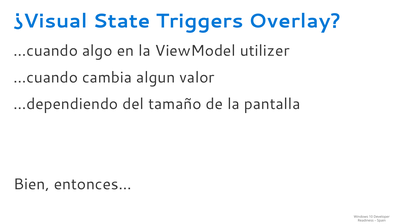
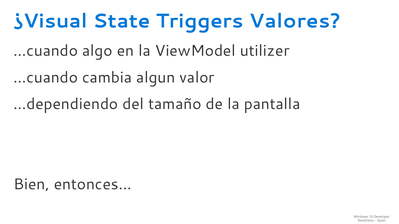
Overlay: Overlay -> Valores
